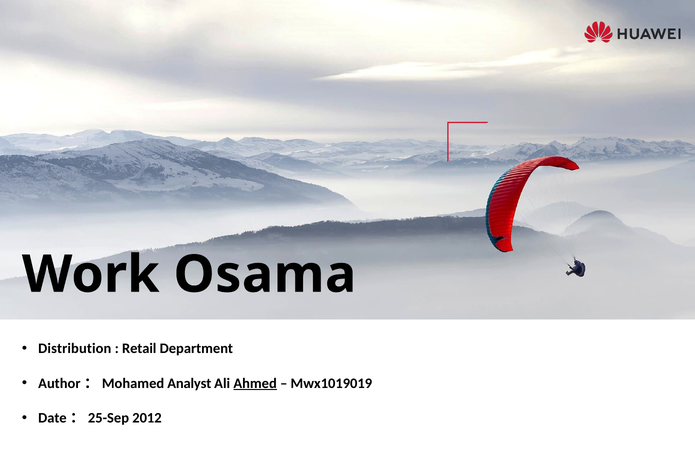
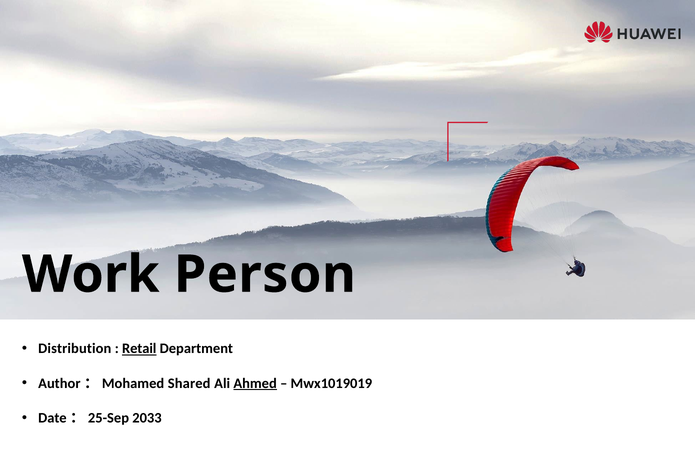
Osama: Osama -> Person
Retail underline: none -> present
Analyst: Analyst -> Shared
2012: 2012 -> 2033
